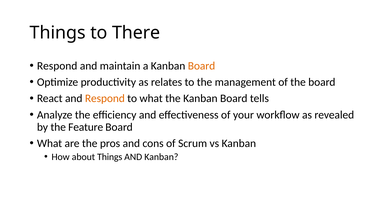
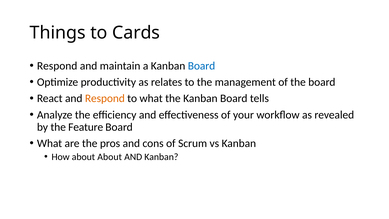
There: There -> Cards
Board at (202, 66) colour: orange -> blue
about Things: Things -> About
